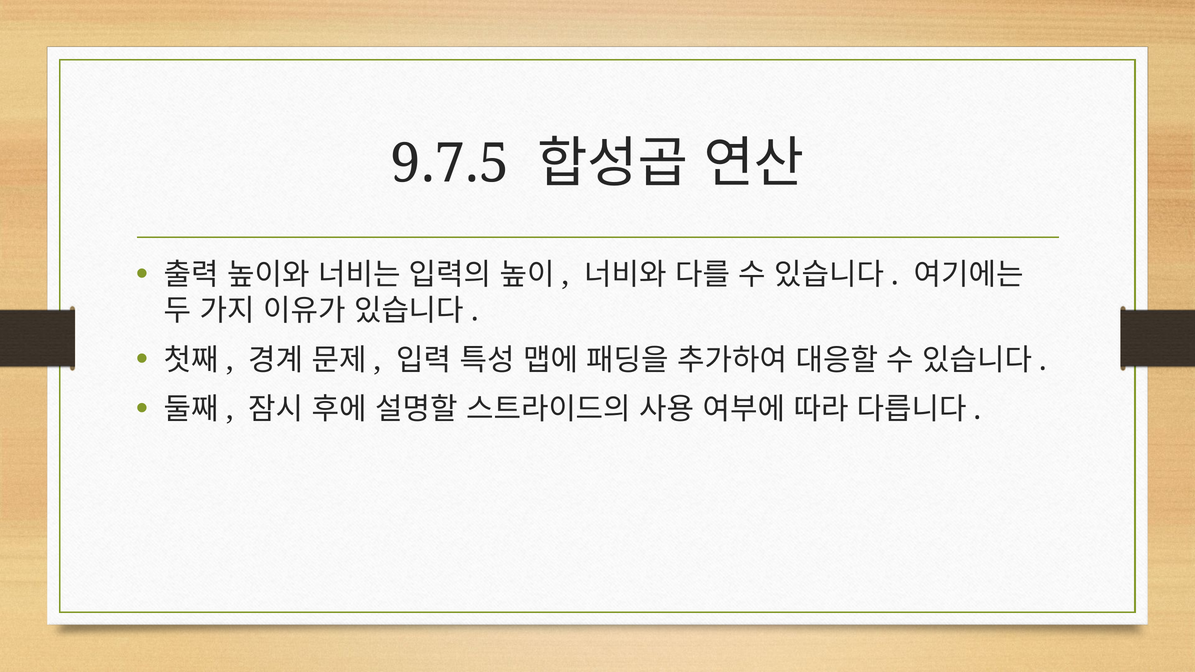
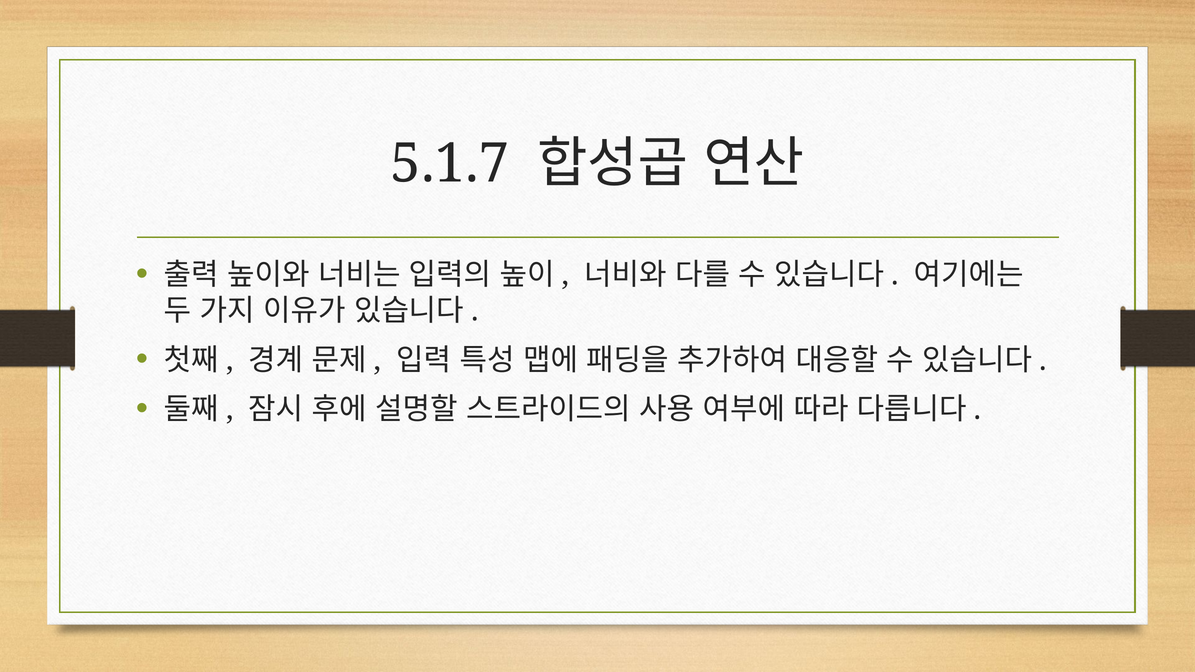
9.7.5: 9.7.5 -> 5.1.7
